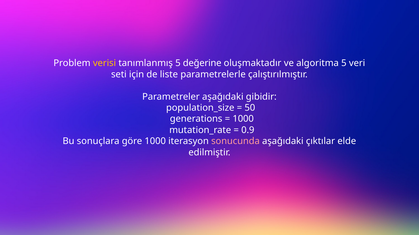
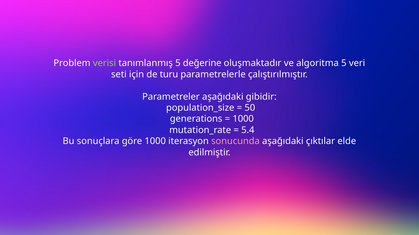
verisi colour: yellow -> light green
liste: liste -> turu
0.9: 0.9 -> 5.4
